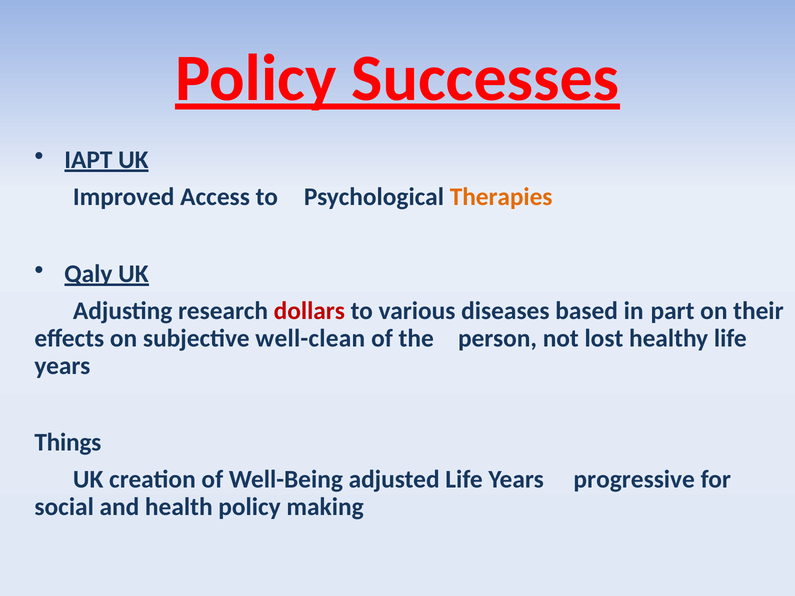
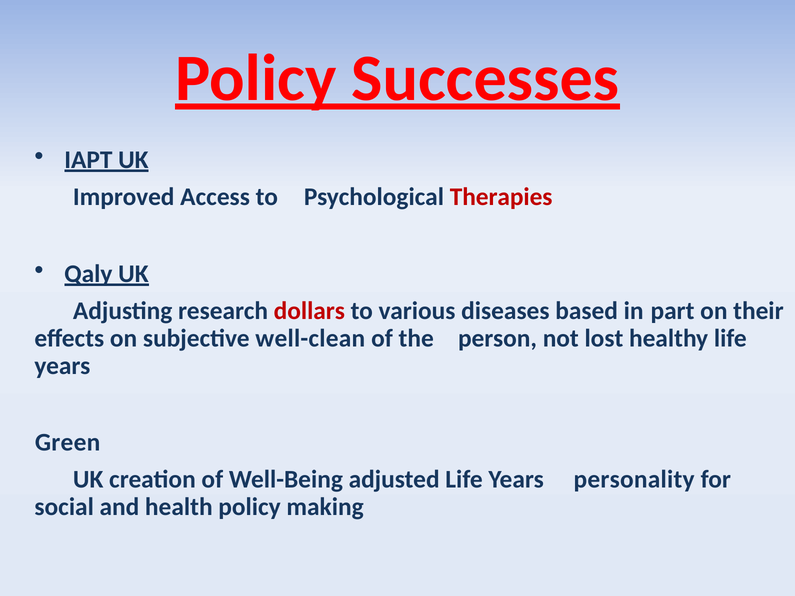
Therapies colour: orange -> red
Things: Things -> Green
progressive: progressive -> personality
